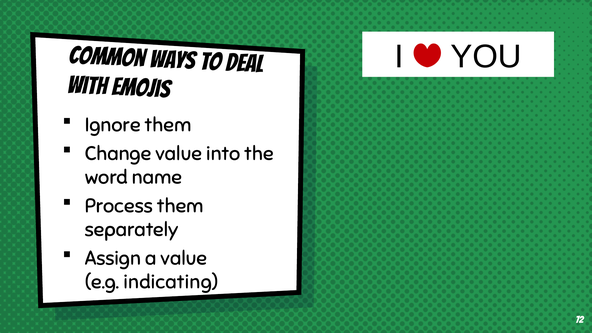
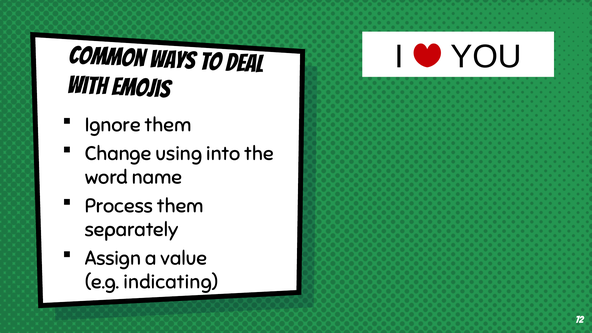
Change value: value -> using
